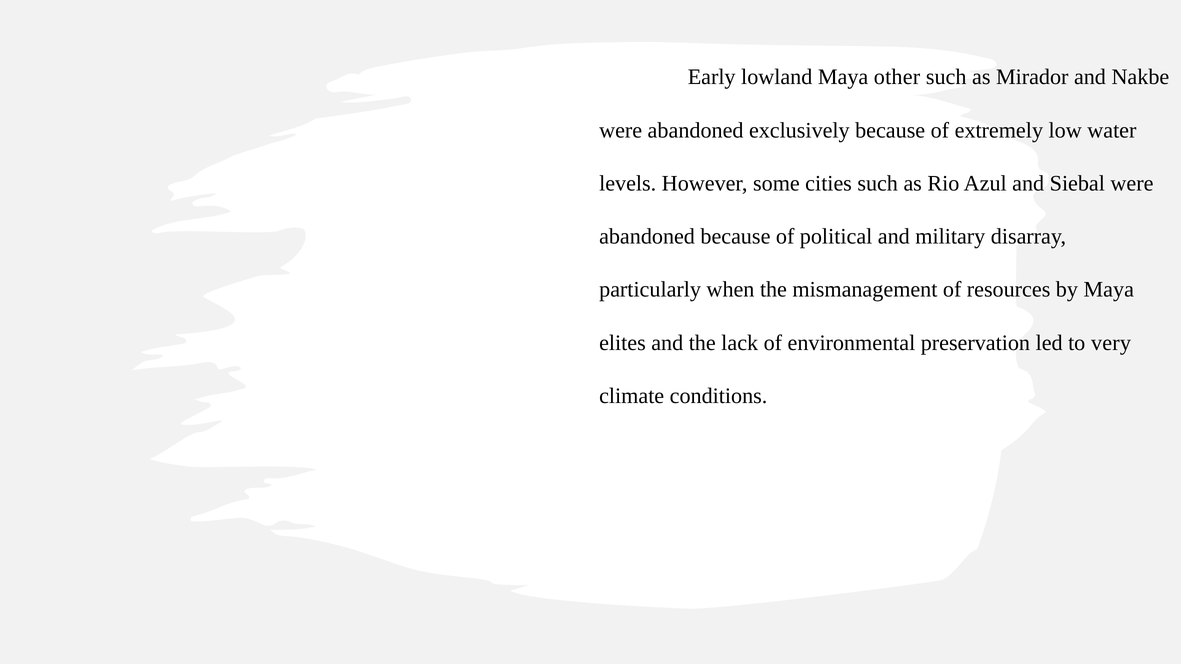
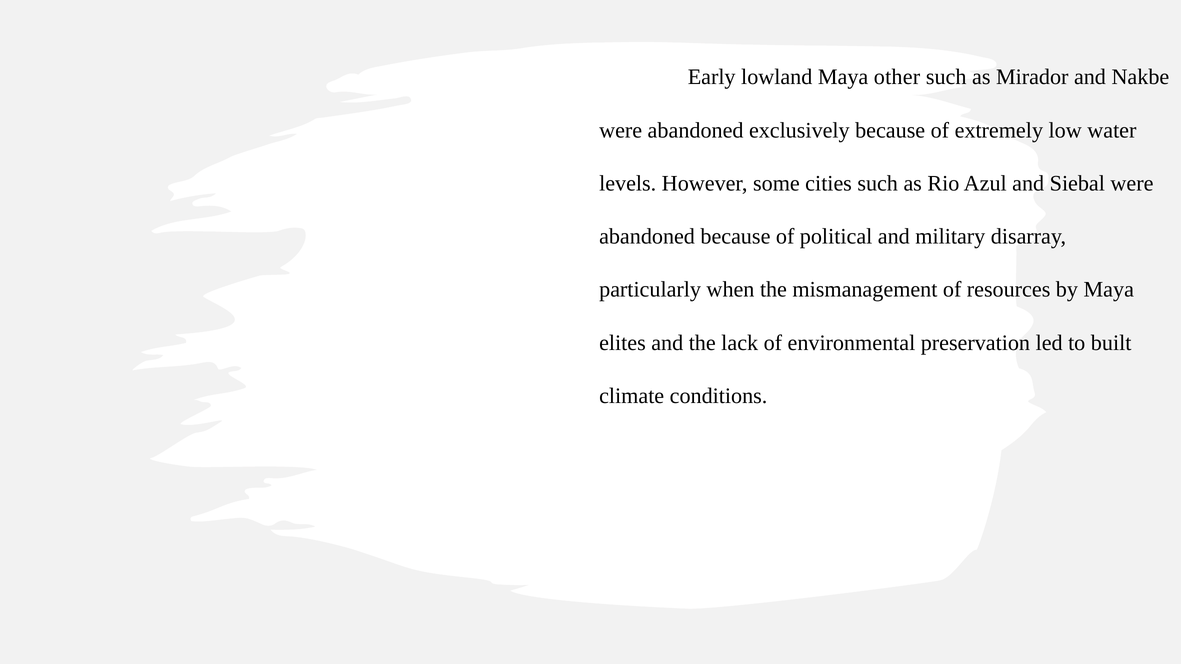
very: very -> built
